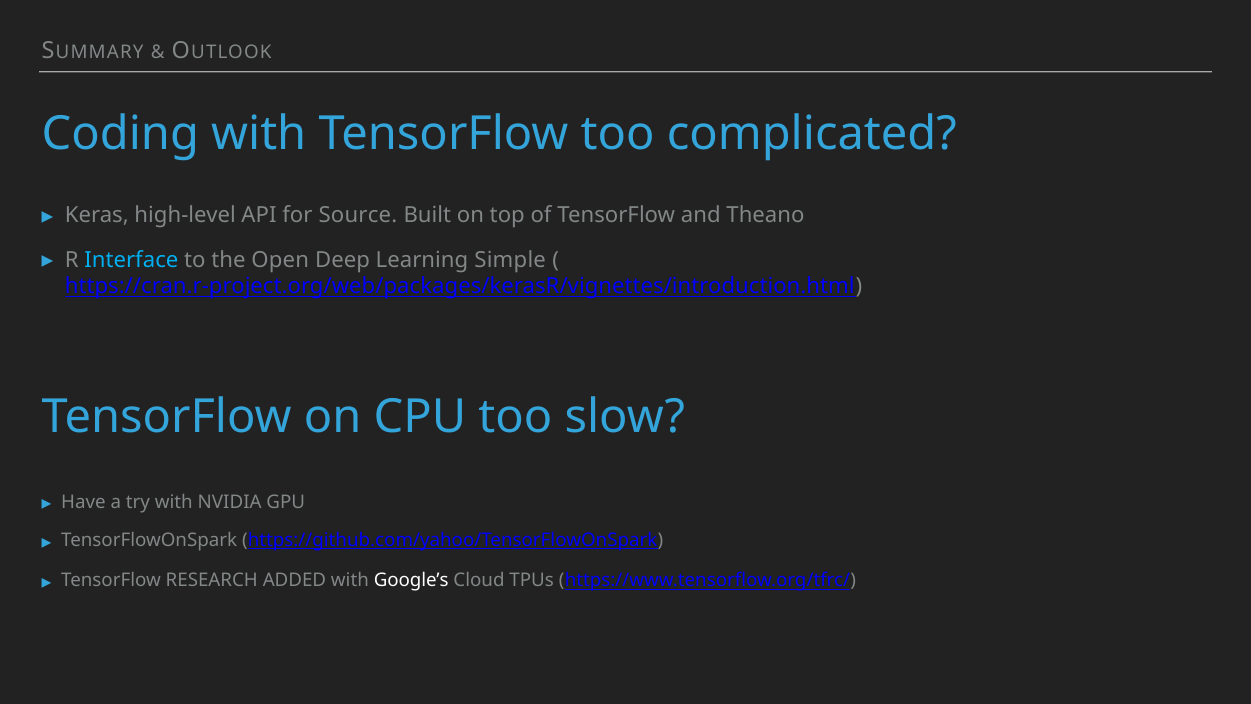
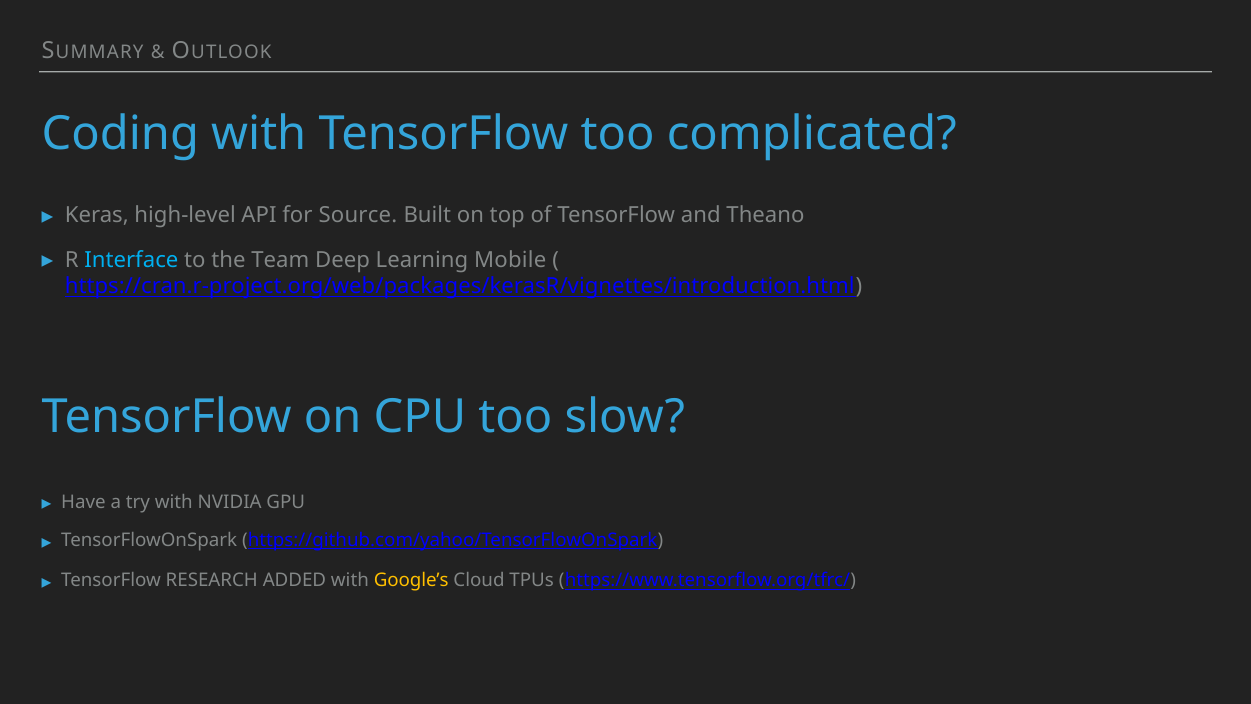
Open: Open -> Team
Simple: Simple -> Mobile
Google’s colour: white -> yellow
